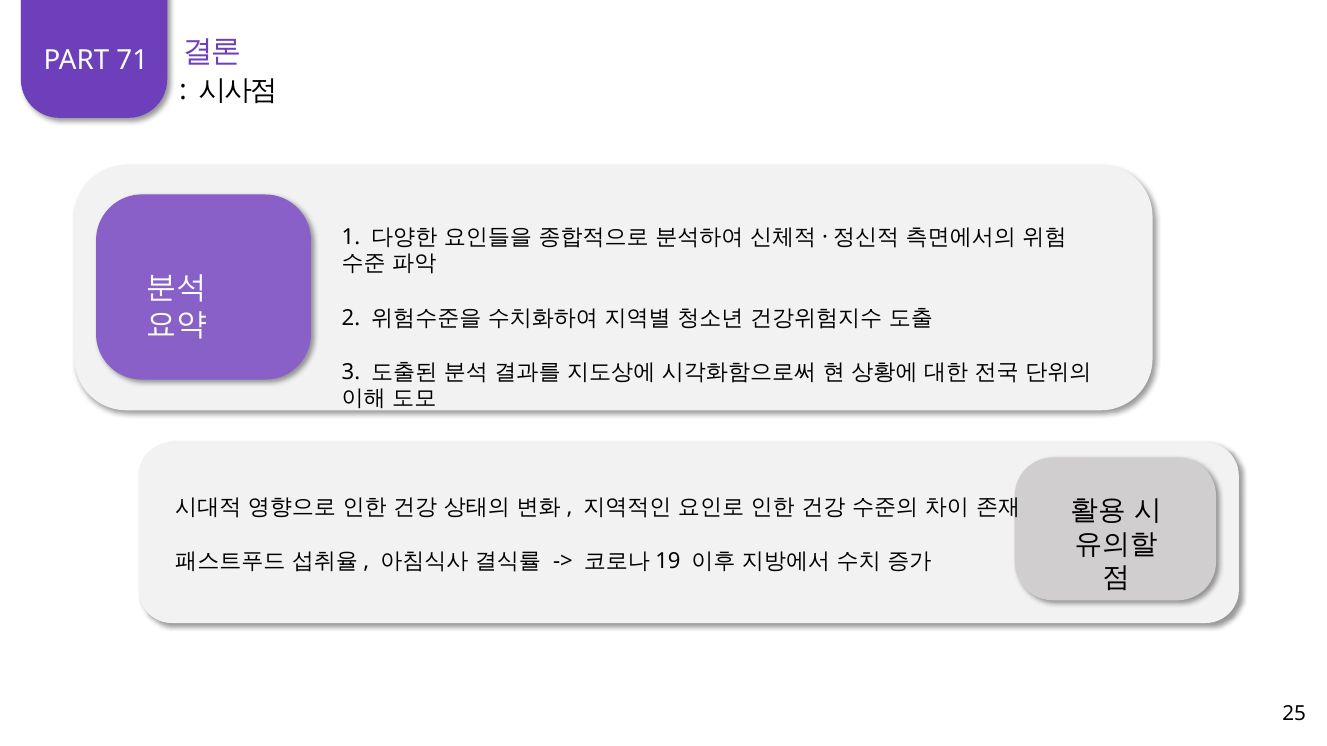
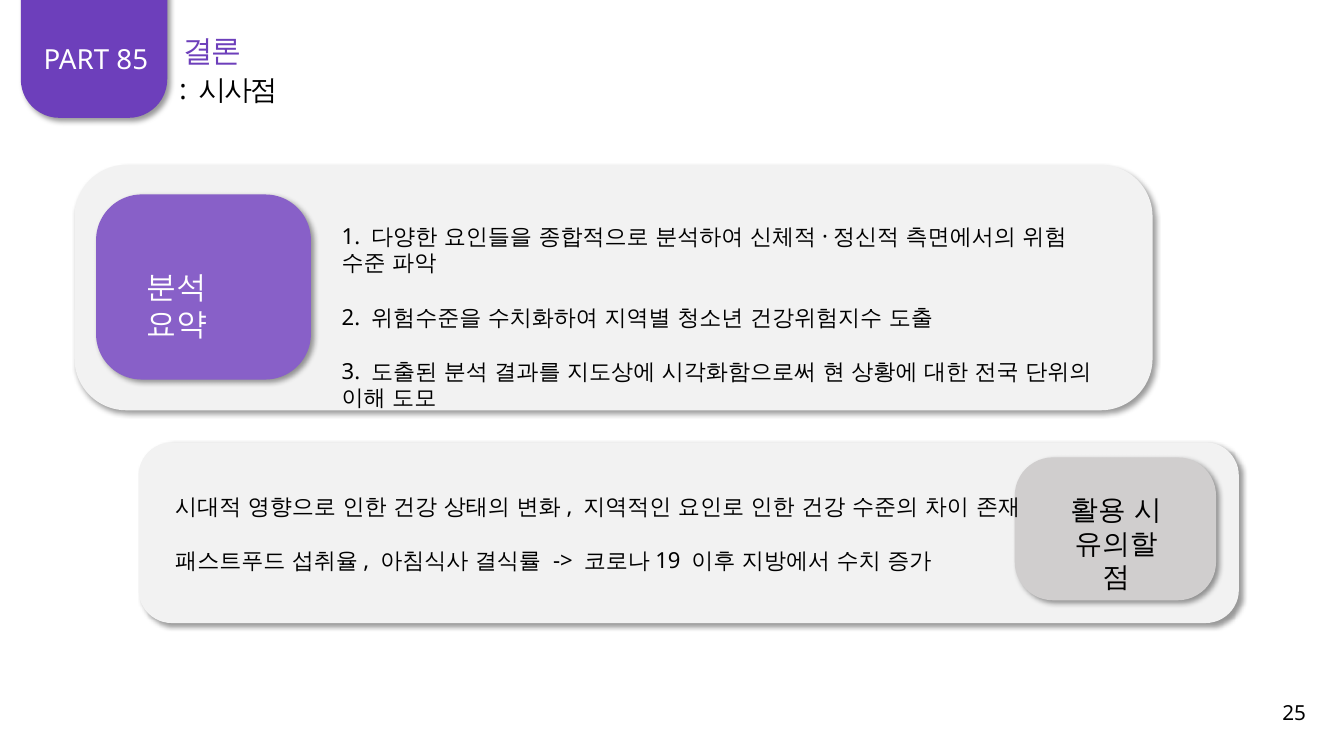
71: 71 -> 85
